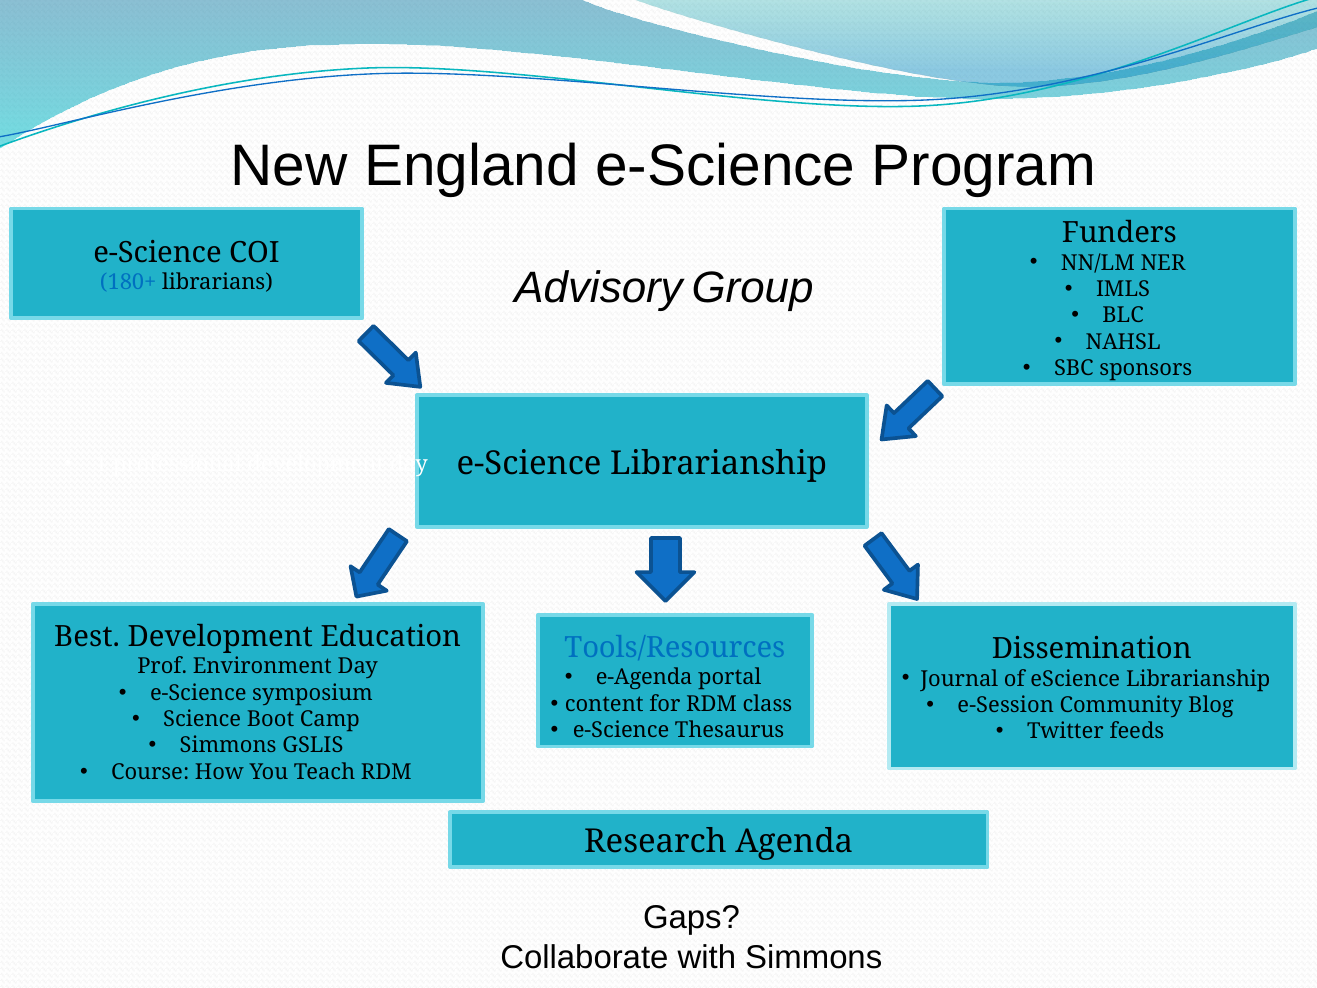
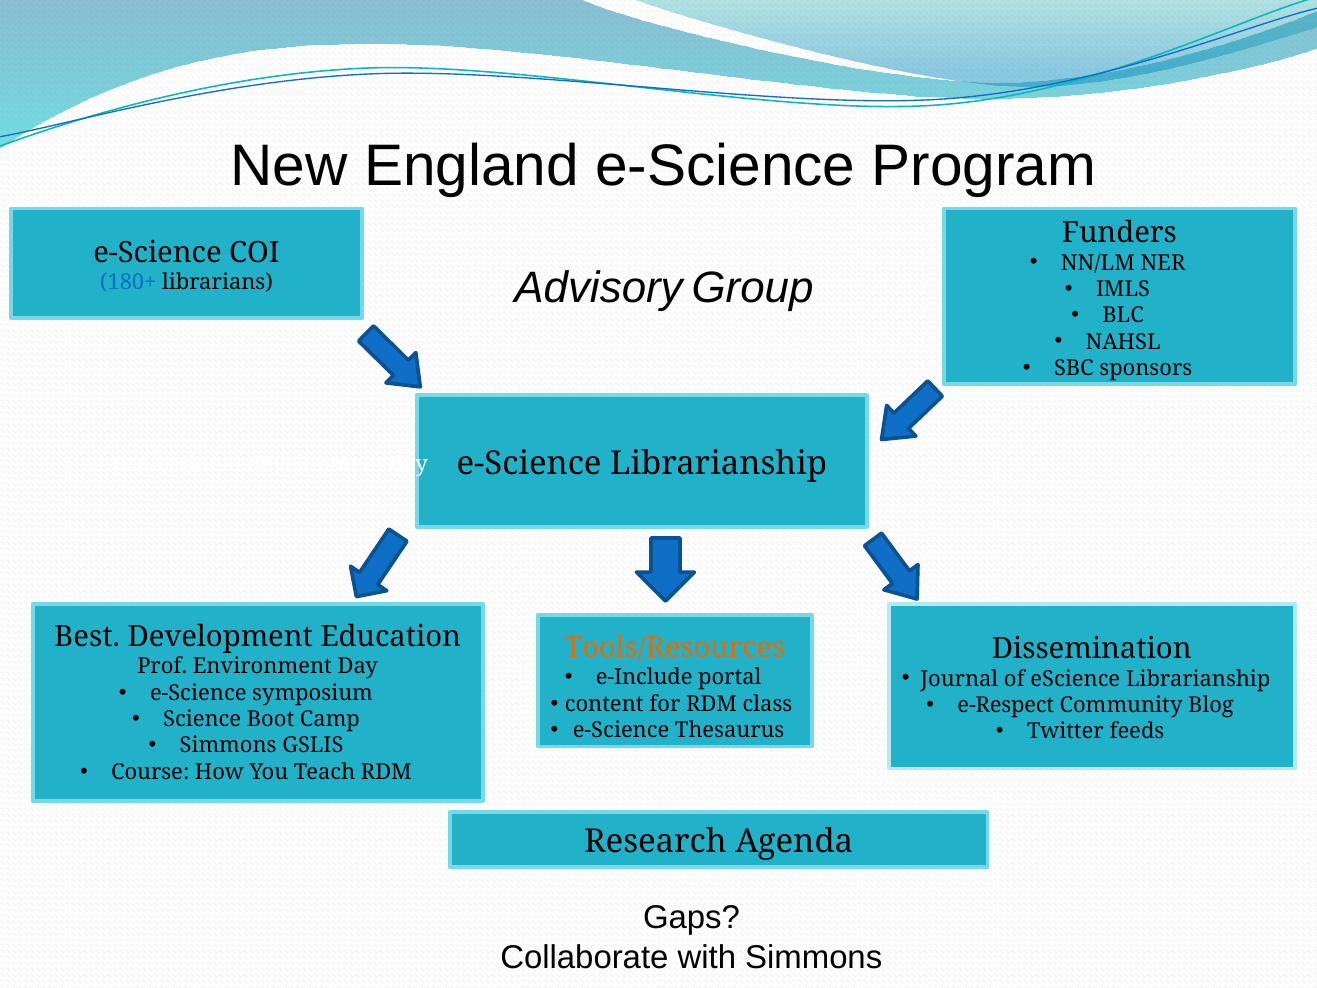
Tools/Resources colour: blue -> orange
e-Agenda: e-Agenda -> e-Include
e-Session: e-Session -> e-Respect
